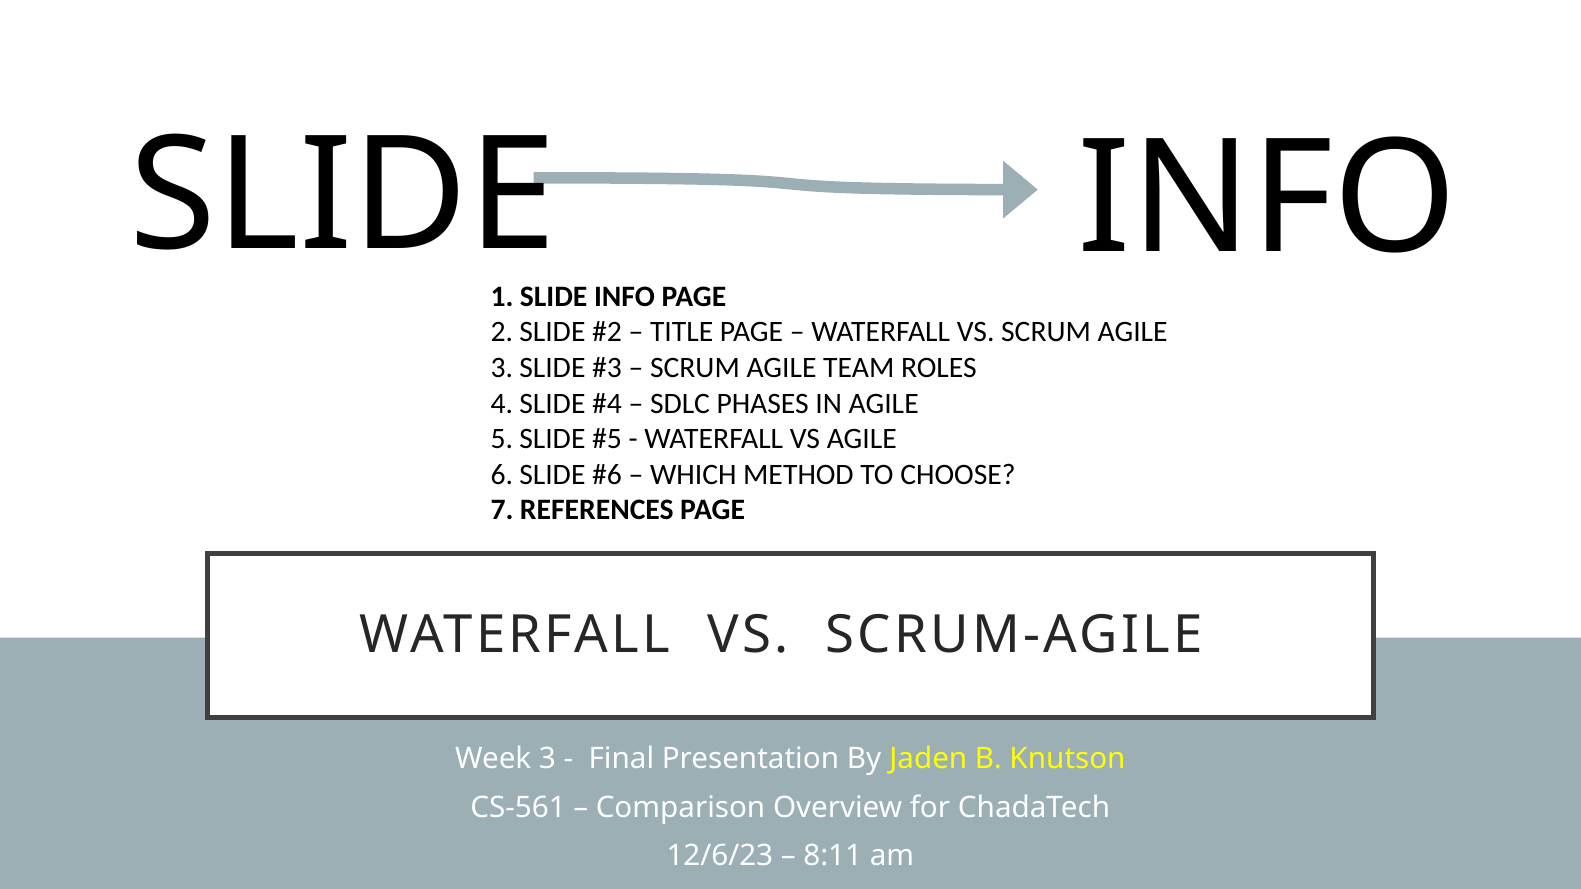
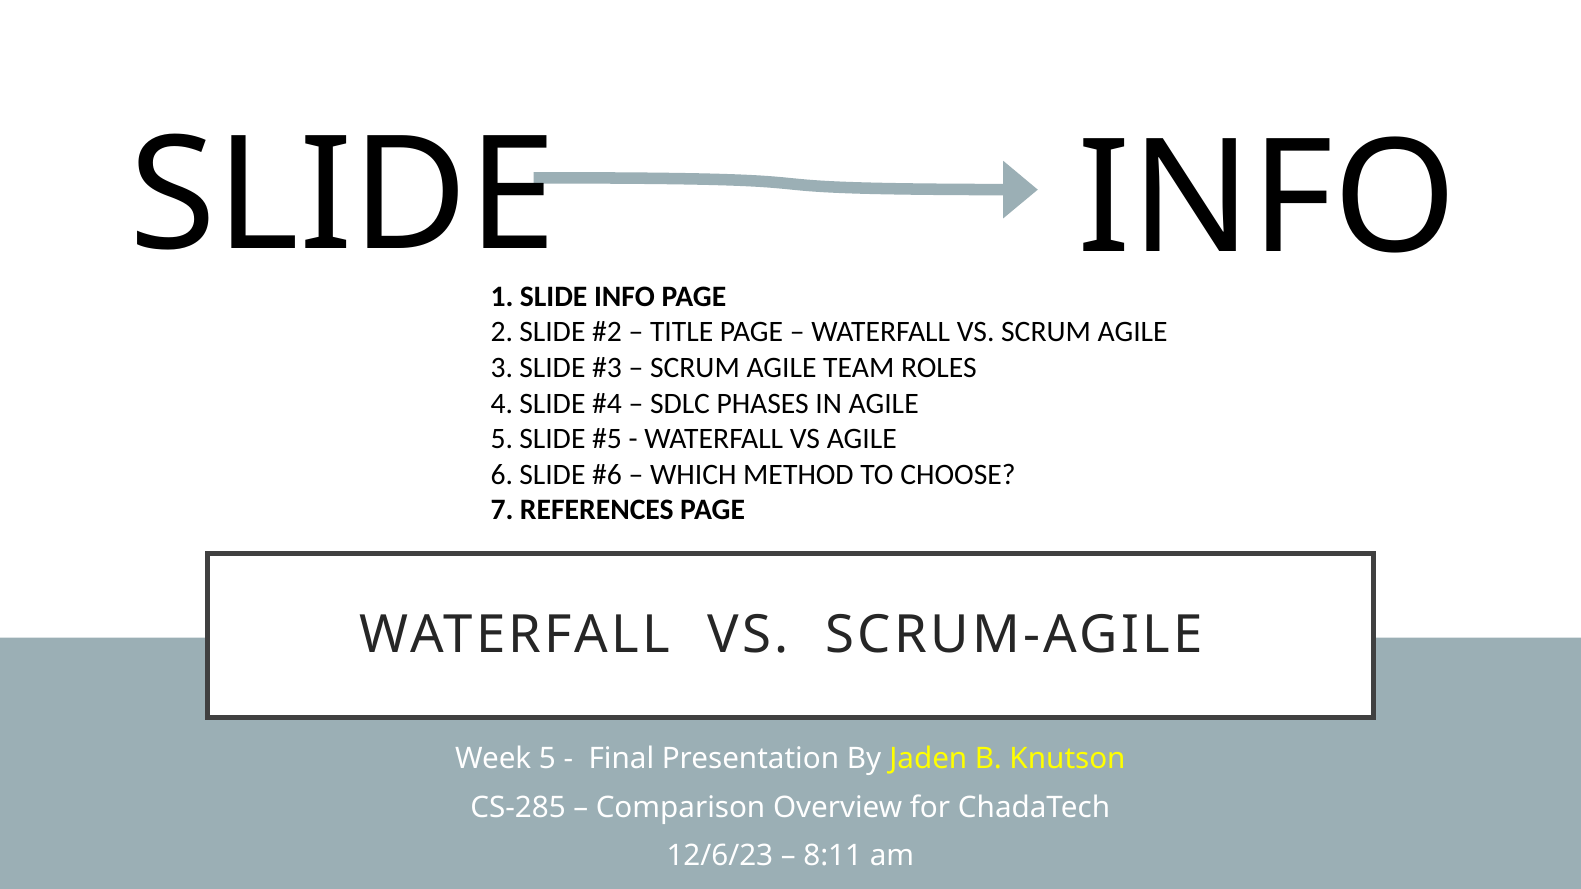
Week 3: 3 -> 5
CS-561: CS-561 -> CS-285
